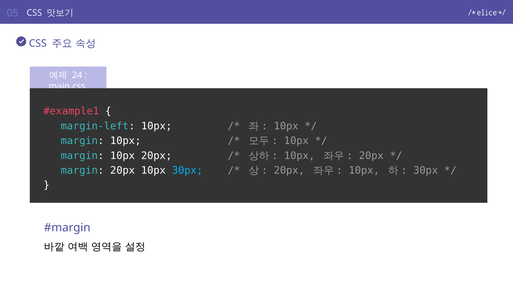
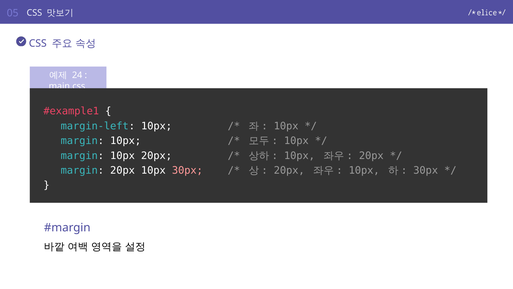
30px at (187, 170) colour: light blue -> pink
